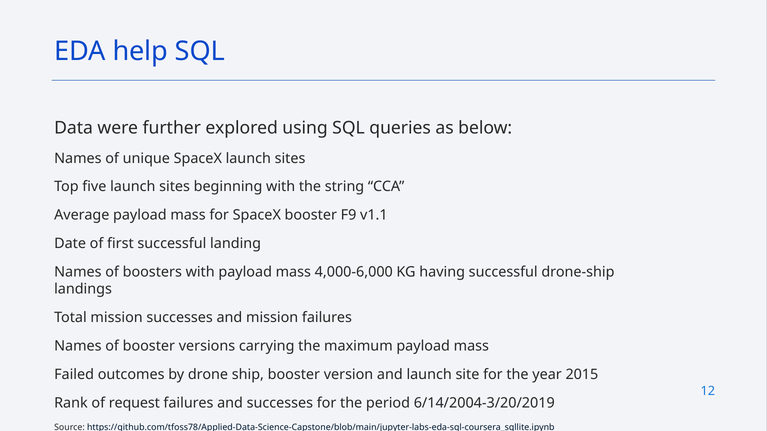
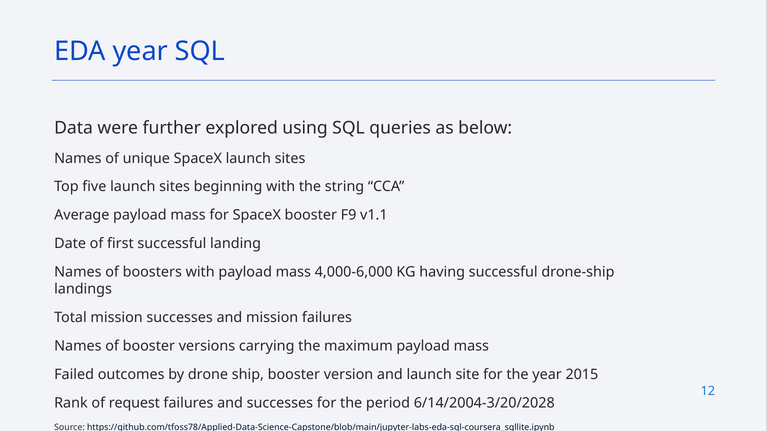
EDA help: help -> year
6/14/2004-3/20/2019: 6/14/2004-3/20/2019 -> 6/14/2004-3/20/2028
